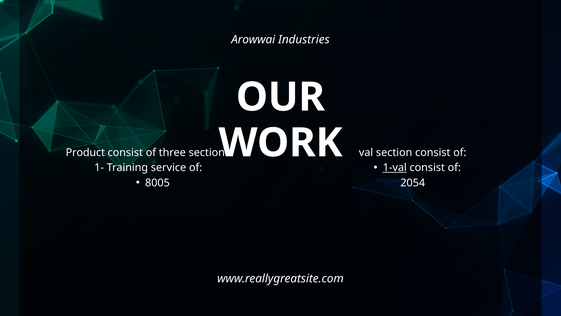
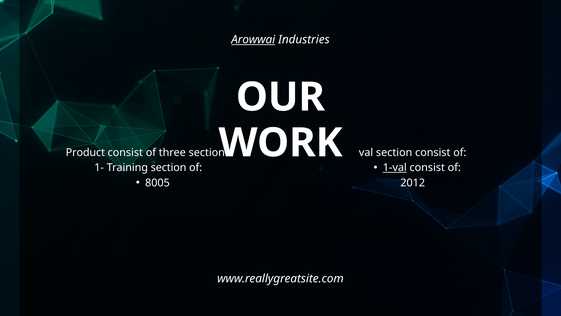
Arowwai underline: none -> present
Training service: service -> section
2054: 2054 -> 2012
